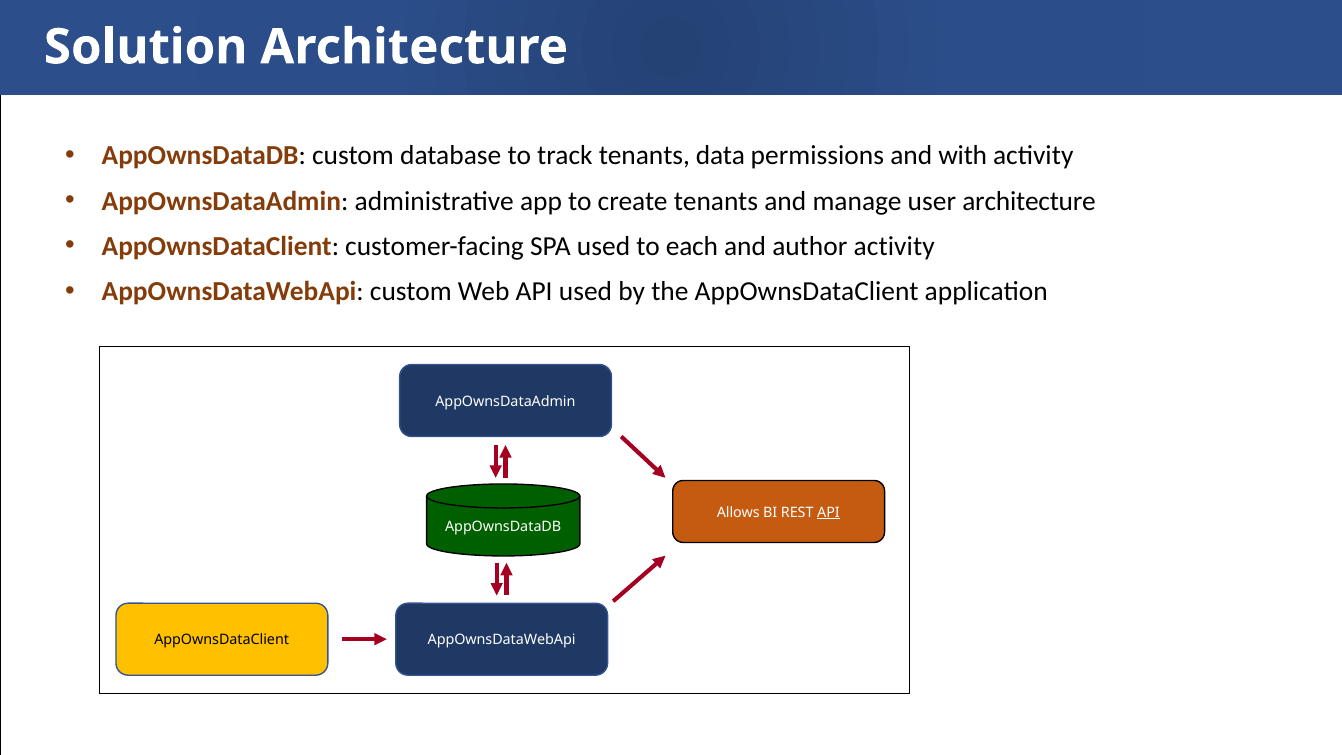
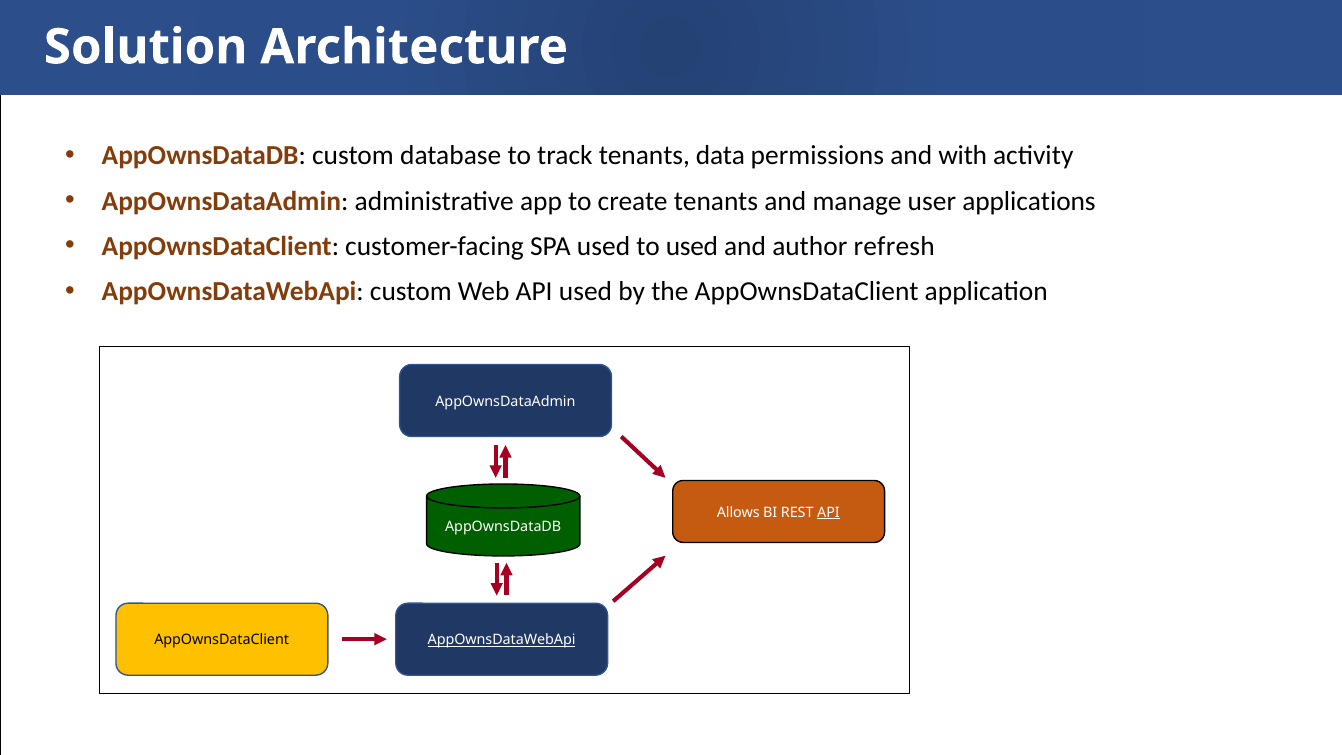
user architecture: architecture -> applications
to each: each -> used
author activity: activity -> refresh
AppOwnsDataWebApi at (502, 640) underline: none -> present
